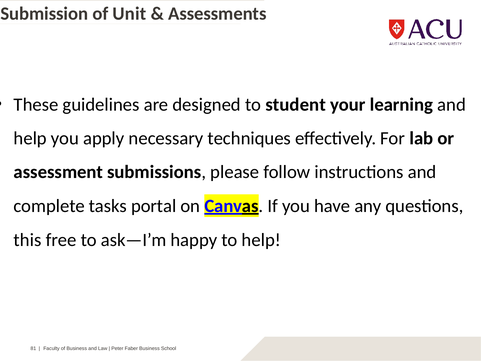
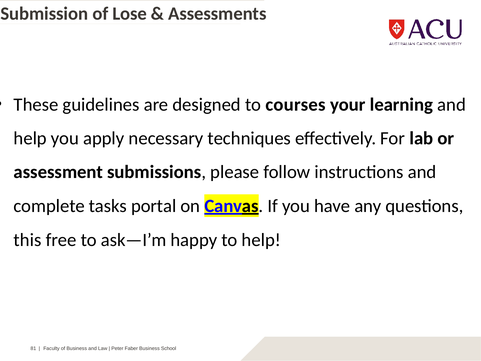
Unit: Unit -> Lose
student: student -> courses
